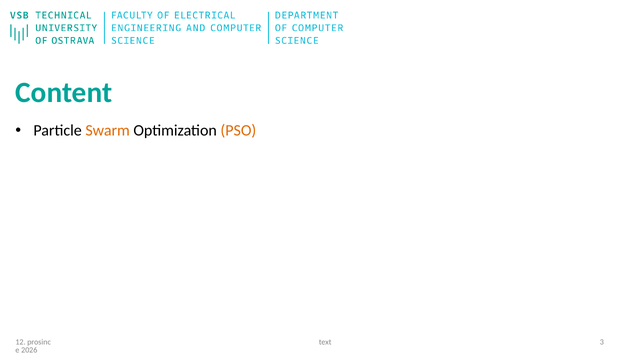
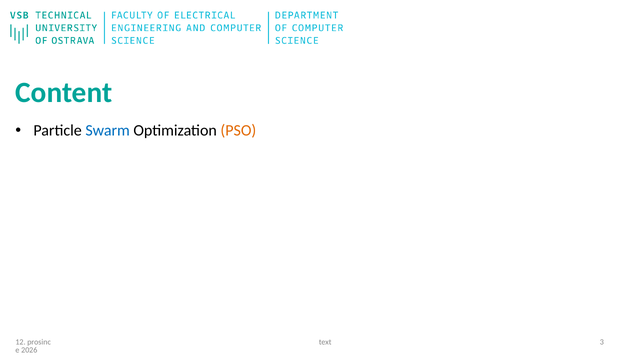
Swarm colour: orange -> blue
